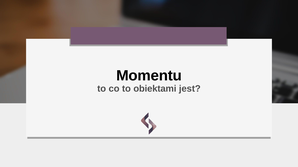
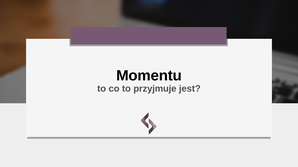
obiektami: obiektami -> przyjmuje
